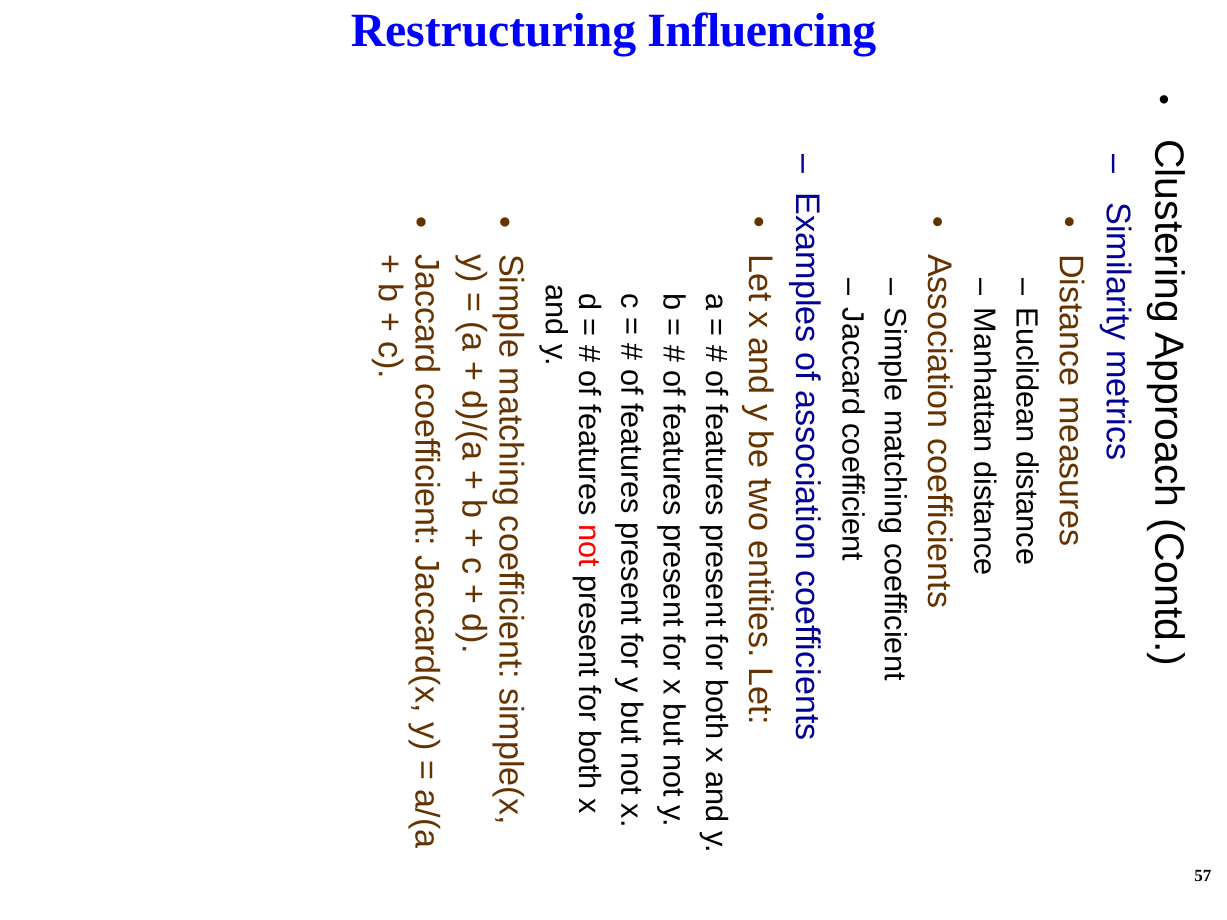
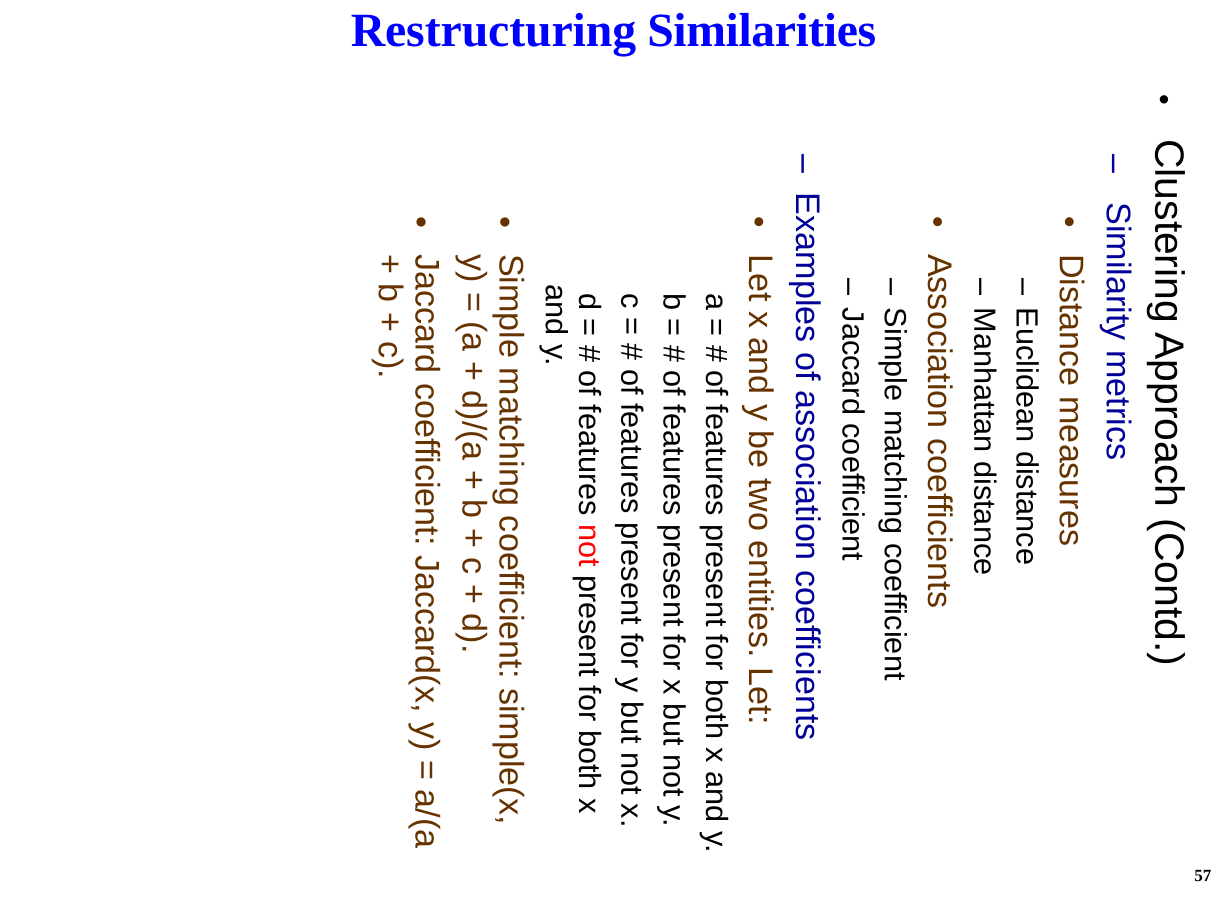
Influencing: Influencing -> Similarities
